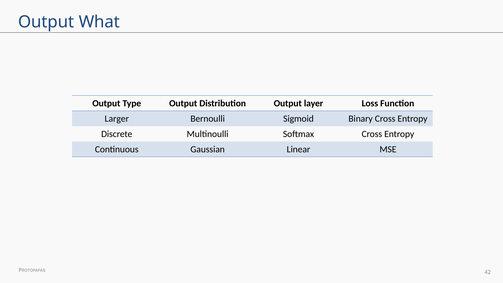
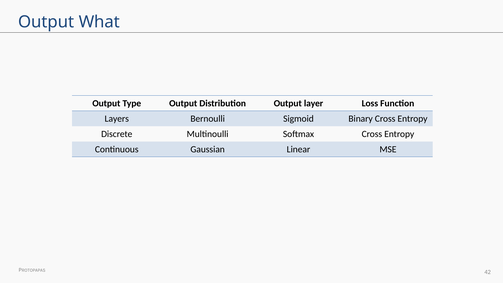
Larger: Larger -> Layers
